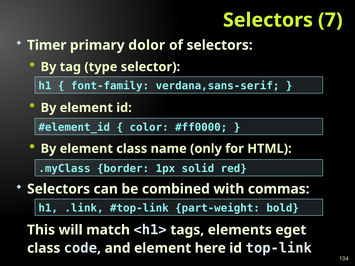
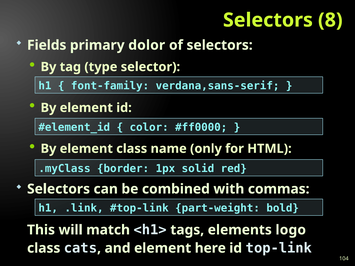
7: 7 -> 8
Timer: Timer -> Fields
eget: eget -> logo
code: code -> cats
